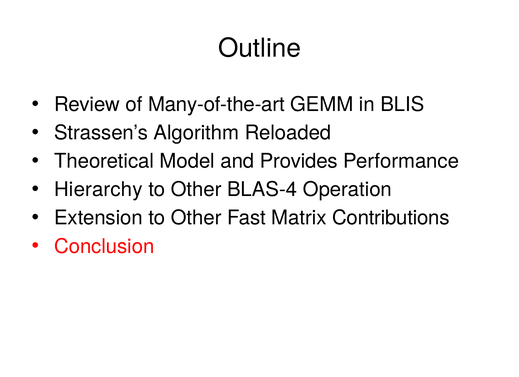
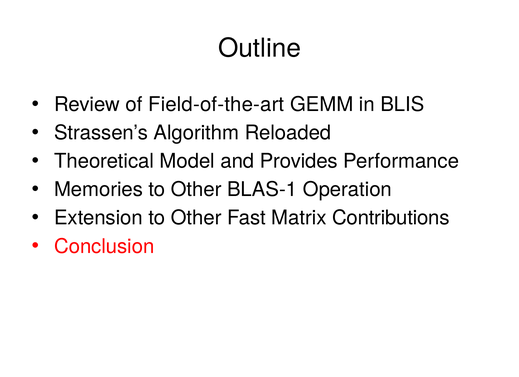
Many-of-the-art: Many-of-the-art -> Field-of-the-art
Hierarchy: Hierarchy -> Memories
BLAS-4: BLAS-4 -> BLAS-1
